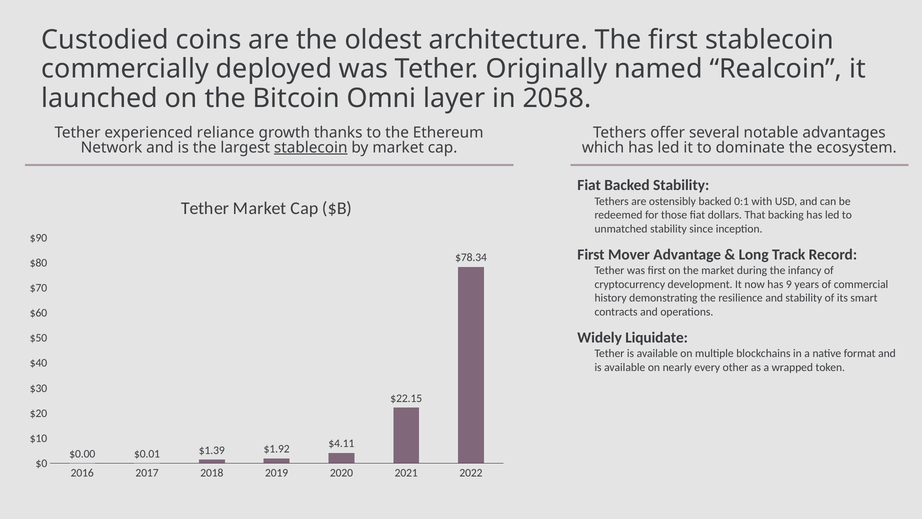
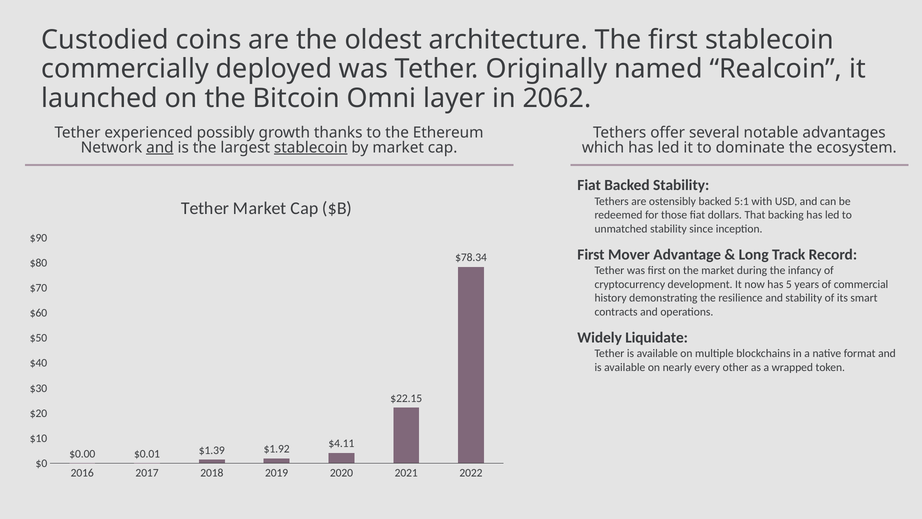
2058: 2058 -> 2062
reliance: reliance -> possibly
and at (160, 147) underline: none -> present
0:1: 0:1 -> 5:1
9: 9 -> 5
